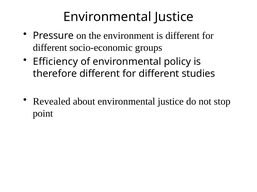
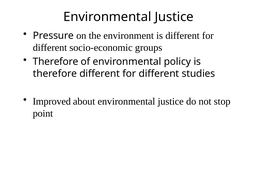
Efficiency at (55, 62): Efficiency -> Therefore
Revealed: Revealed -> Improved
